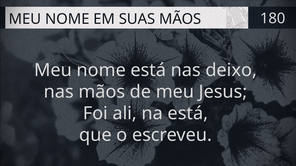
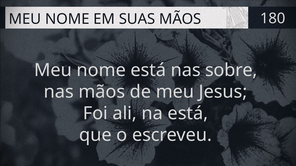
deixo: deixo -> sobre
